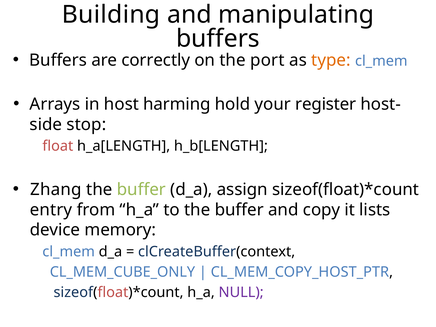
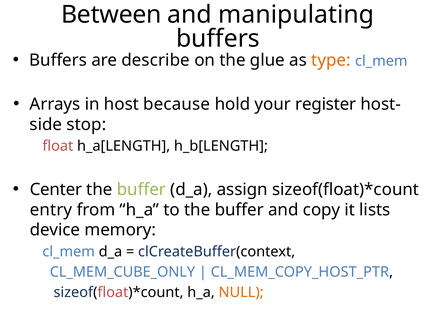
Building: Building -> Between
correctly: correctly -> describe
port: port -> glue
harming: harming -> because
Zhang: Zhang -> Center
NULL colour: purple -> orange
